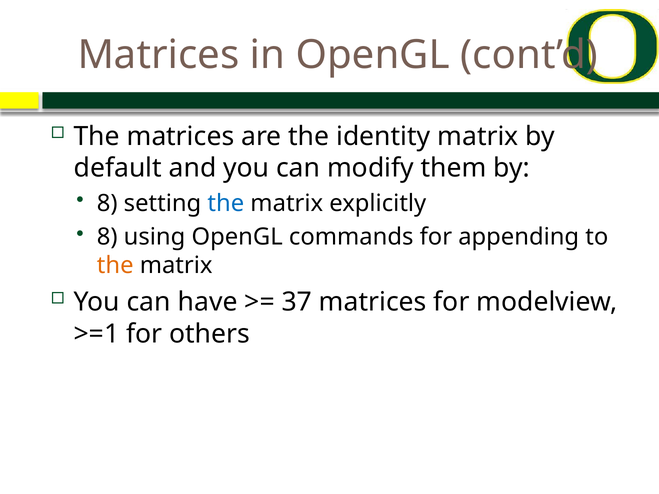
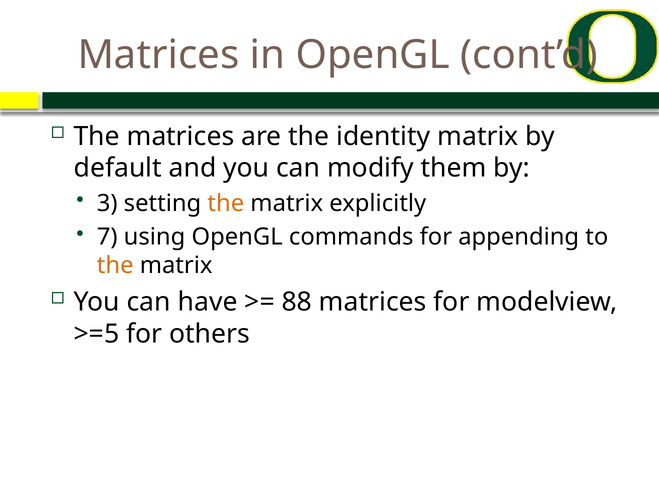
8 at (107, 203): 8 -> 3
the at (226, 203) colour: blue -> orange
8 at (107, 237): 8 -> 7
37: 37 -> 88
>=1: >=1 -> >=5
